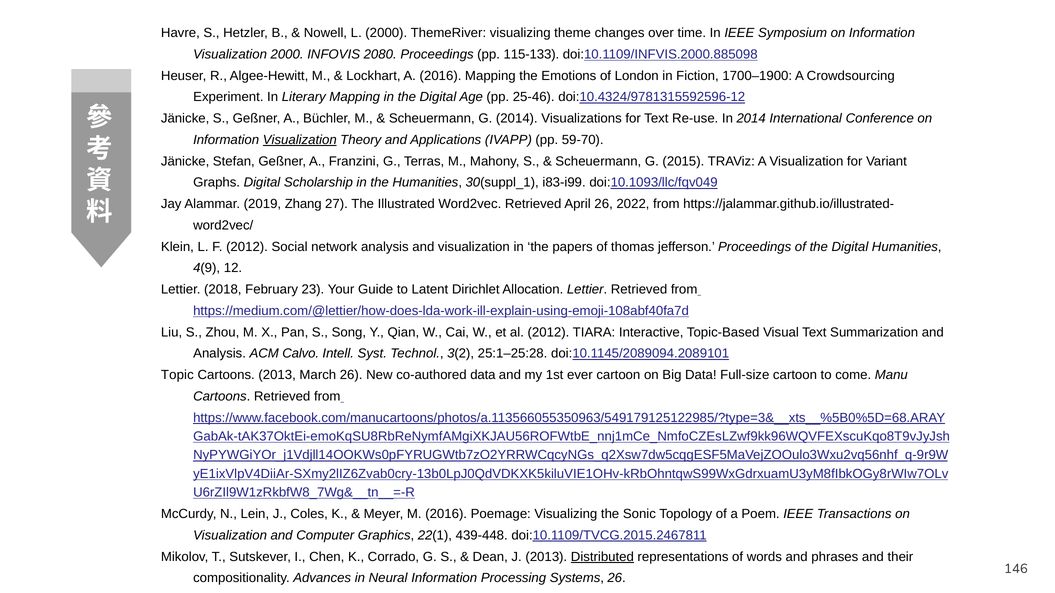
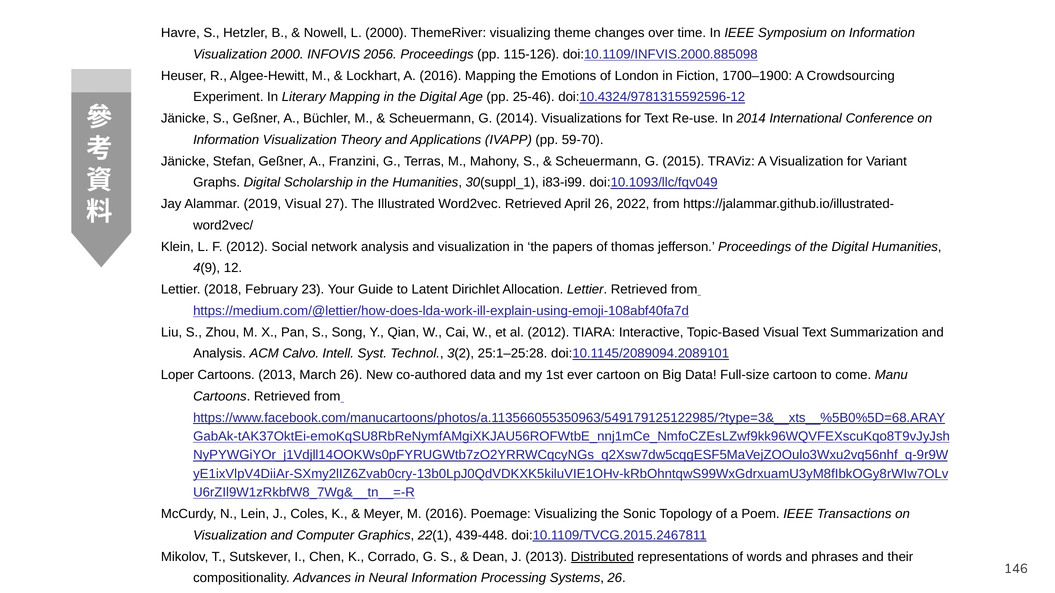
2080: 2080 -> 2056
115-133: 115-133 -> 115-126
Visualization at (300, 140) underline: present -> none
2019 Zhang: Zhang -> Visual
Topic: Topic -> Loper
